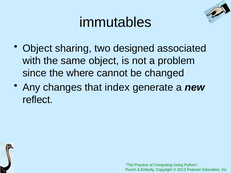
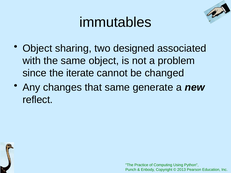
where: where -> iterate
that index: index -> same
